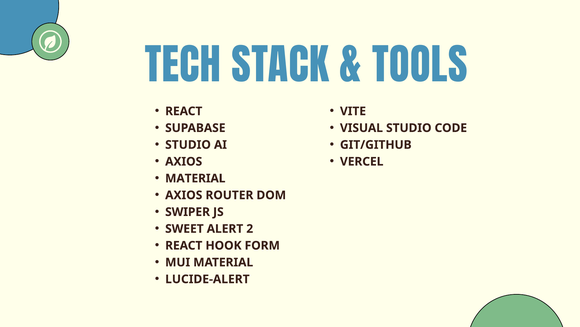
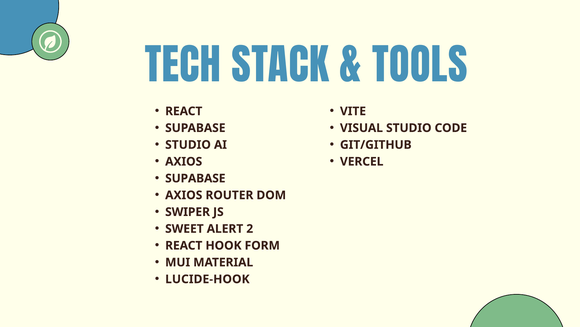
MATERIAL at (195, 178): MATERIAL -> SUPABASE
LUCIDE-ALERT: LUCIDE-ALERT -> LUCIDE-HOOK
